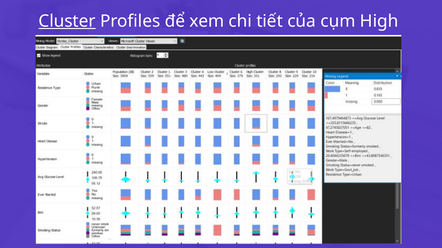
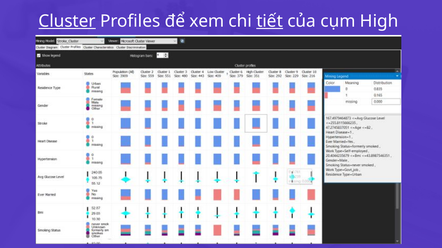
tiết underline: none -> present
